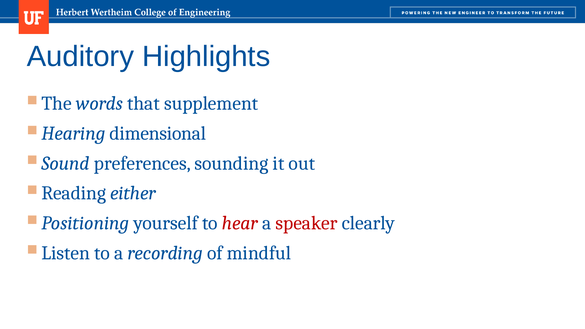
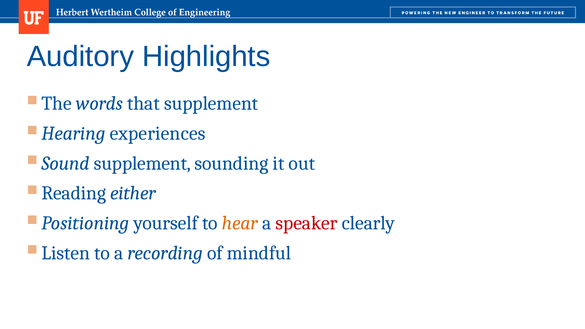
dimensional: dimensional -> experiences
preferences at (142, 163): preferences -> supplement
hear colour: red -> orange
